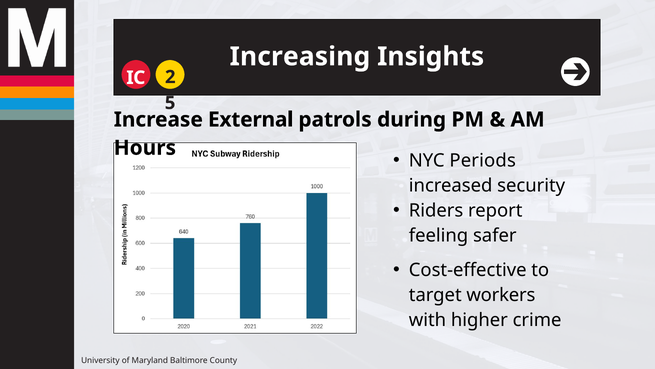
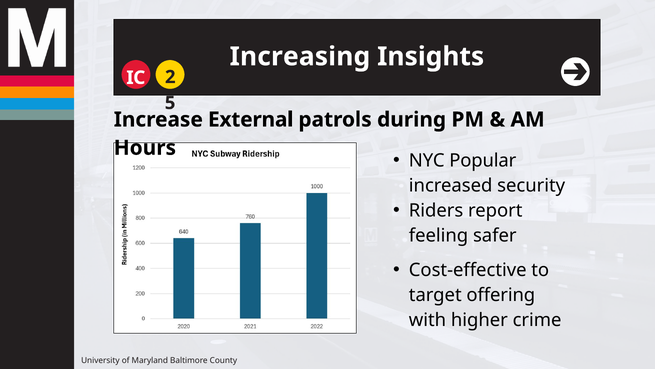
Periods: Periods -> Popular
workers: workers -> offering
